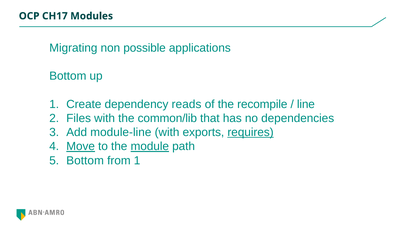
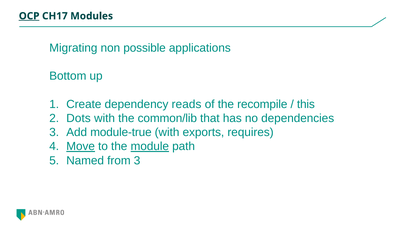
OCP underline: none -> present
line: line -> this
Files: Files -> Dots
module-line: module-line -> module-true
requires underline: present -> none
Bottom at (85, 161): Bottom -> Named
from 1: 1 -> 3
